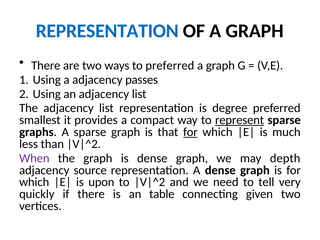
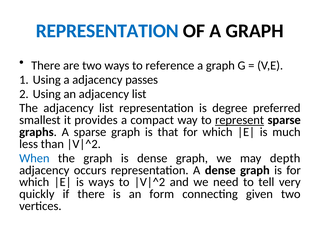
to preferred: preferred -> reference
for at (190, 132) underline: present -> none
When colour: purple -> blue
source: source -> occurs
is upon: upon -> ways
table: table -> form
